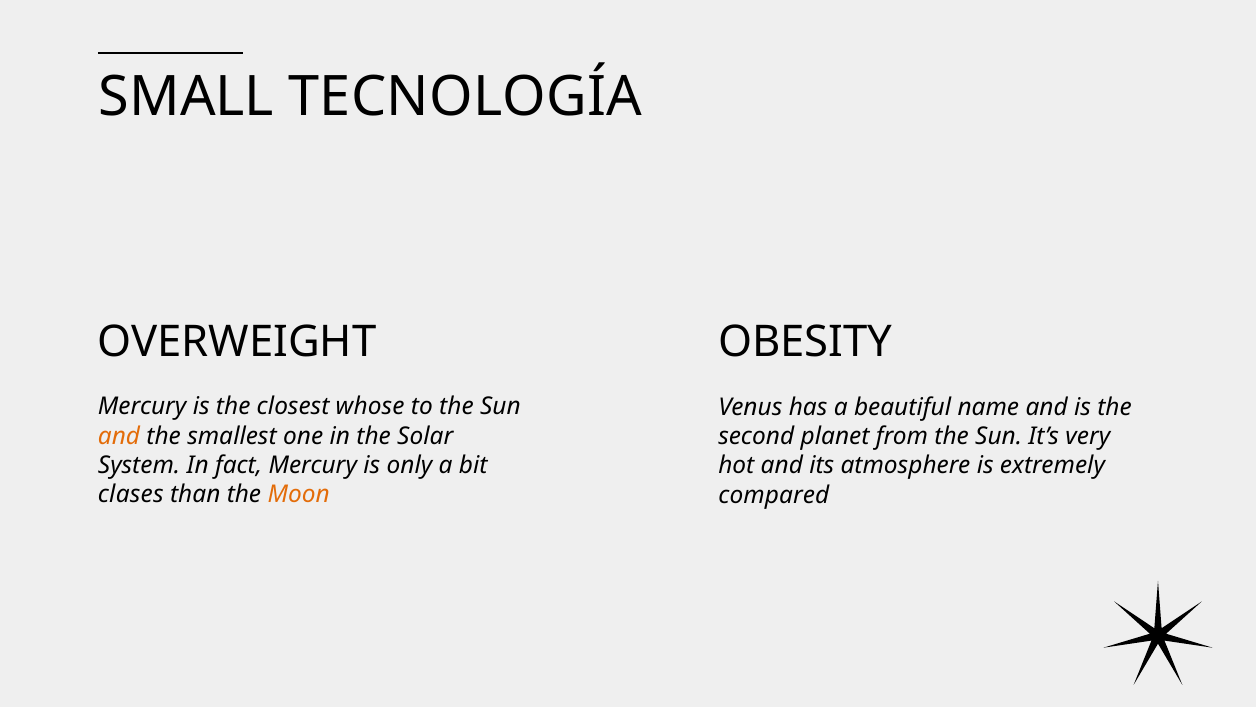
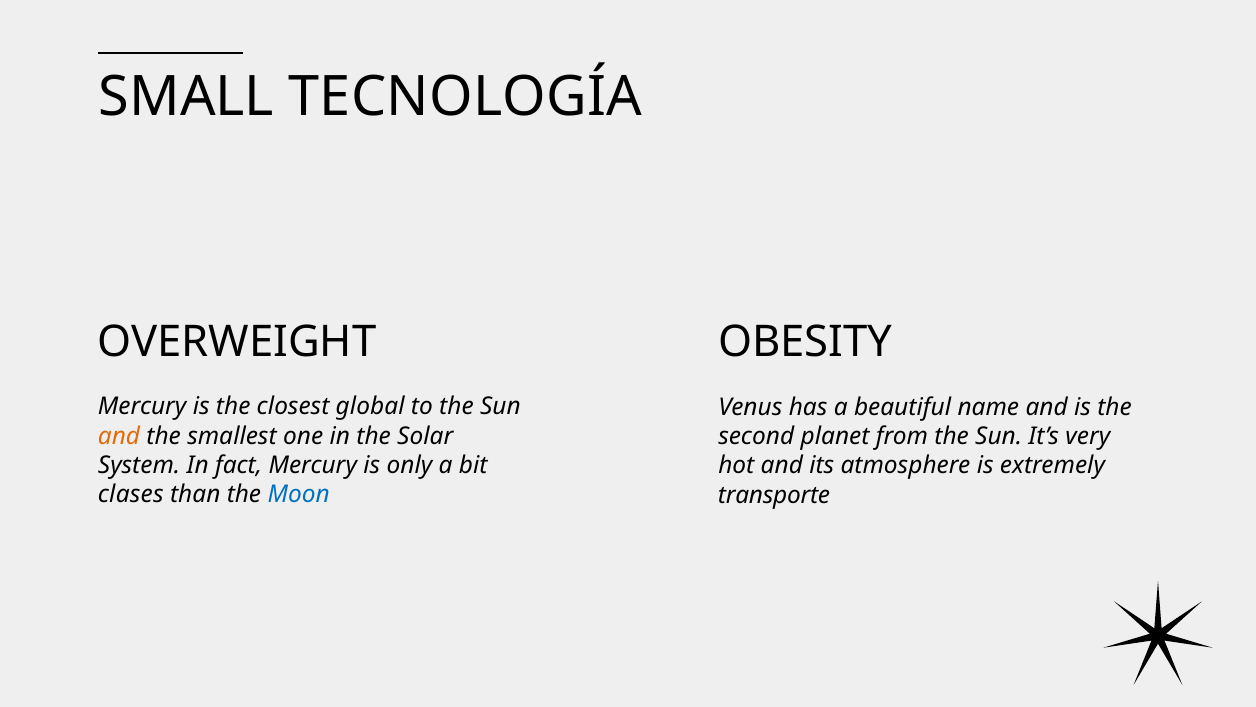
whose: whose -> global
Moon colour: orange -> blue
compared: compared -> transporte
